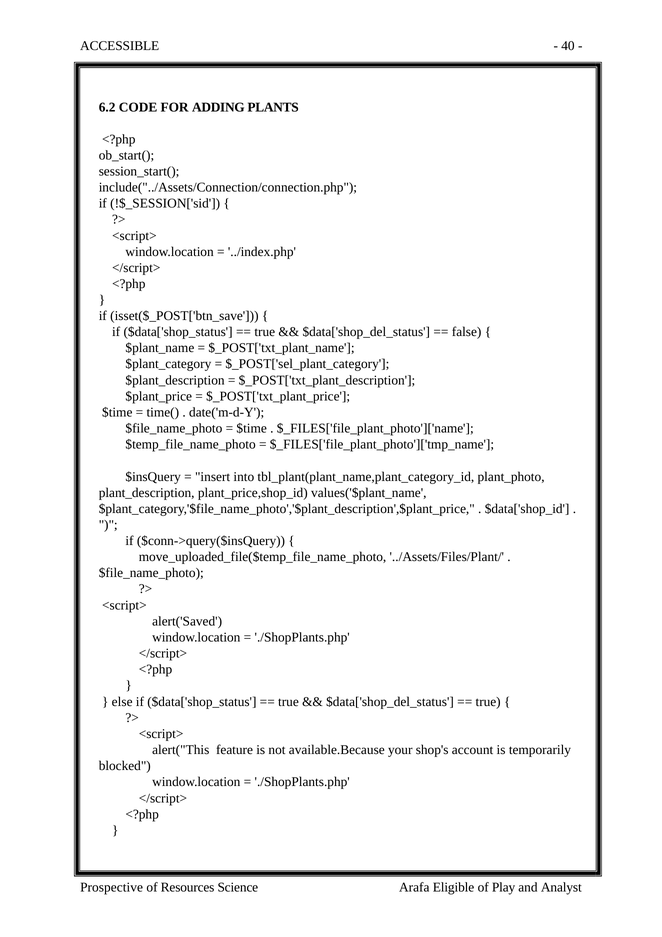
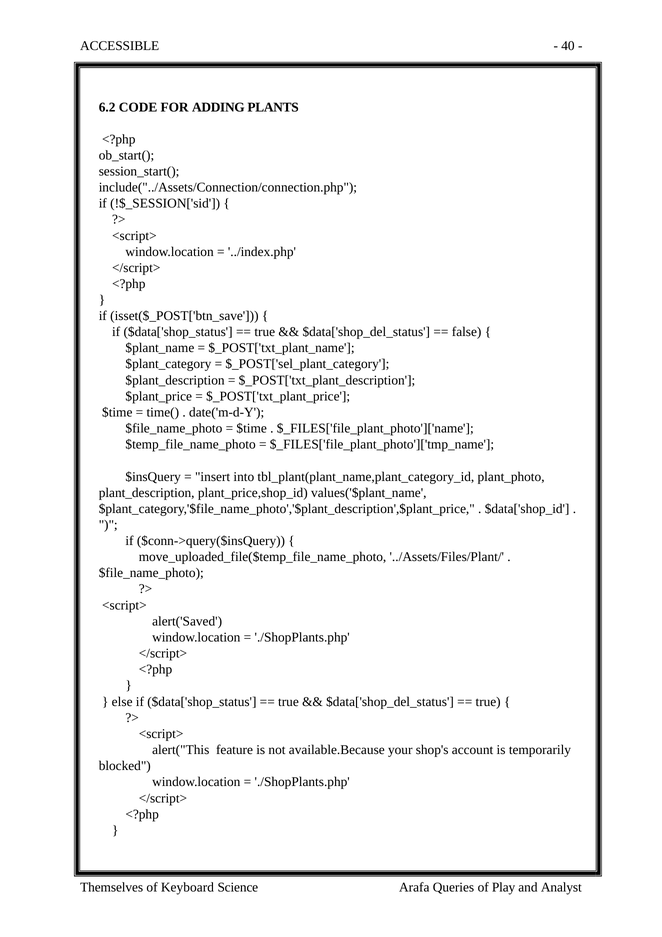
Prospective: Prospective -> Themselves
Resources: Resources -> Keyboard
Eligible: Eligible -> Queries
